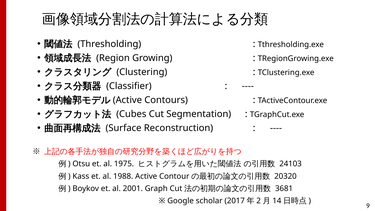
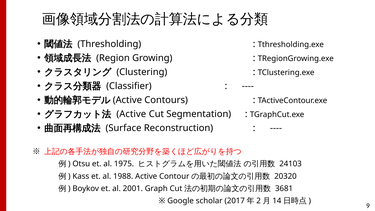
Cubes at (131, 114): Cubes -> Active
